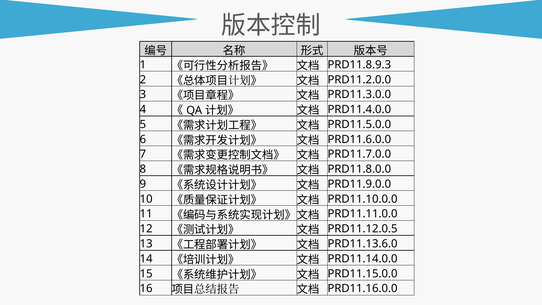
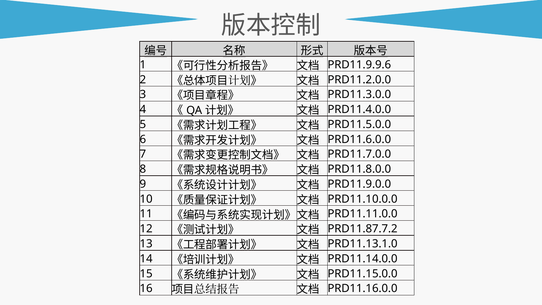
PRD11.8.9.3: PRD11.8.9.3 -> PRD11.9.9.6
PRD11.12.0.5: PRD11.12.0.5 -> PRD11.87.7.2
PRD11.13.6.0: PRD11.13.6.0 -> PRD11.13.1.0
